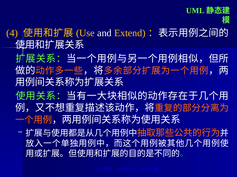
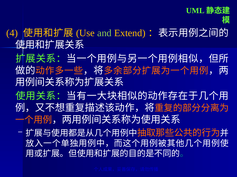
and colour: white -> light green
